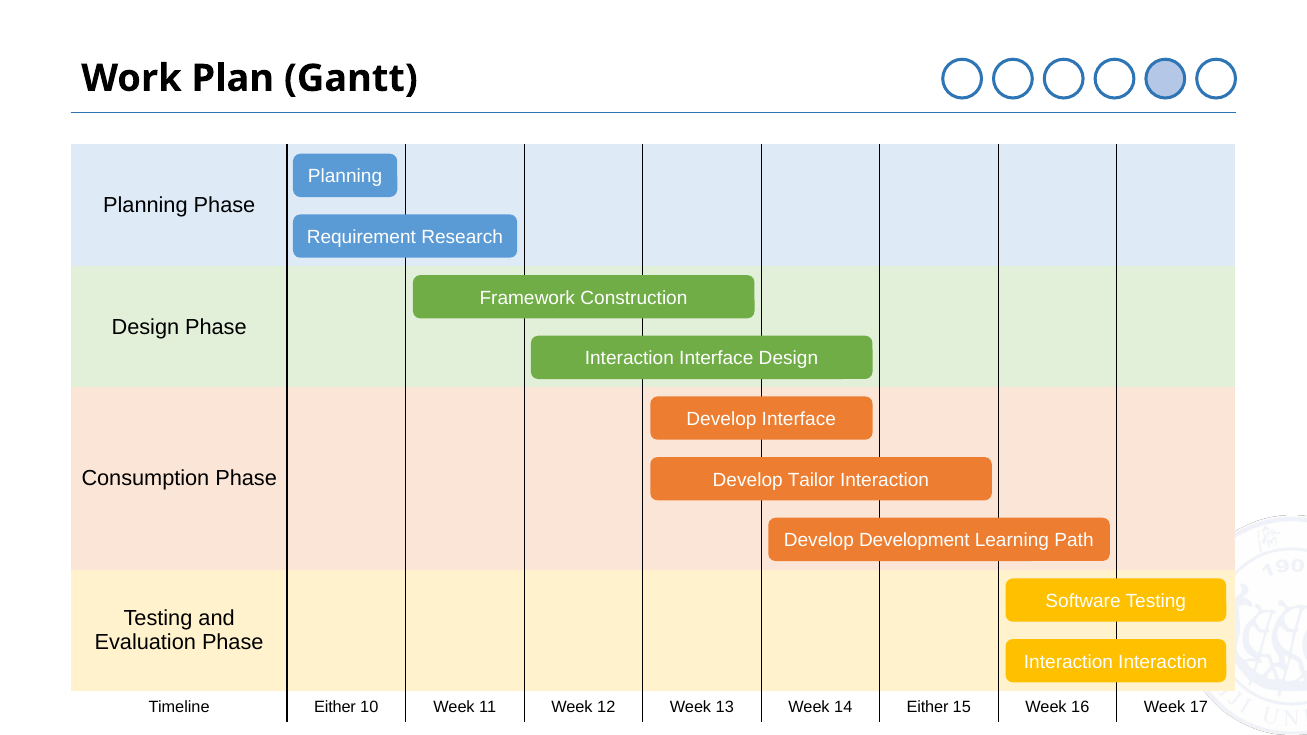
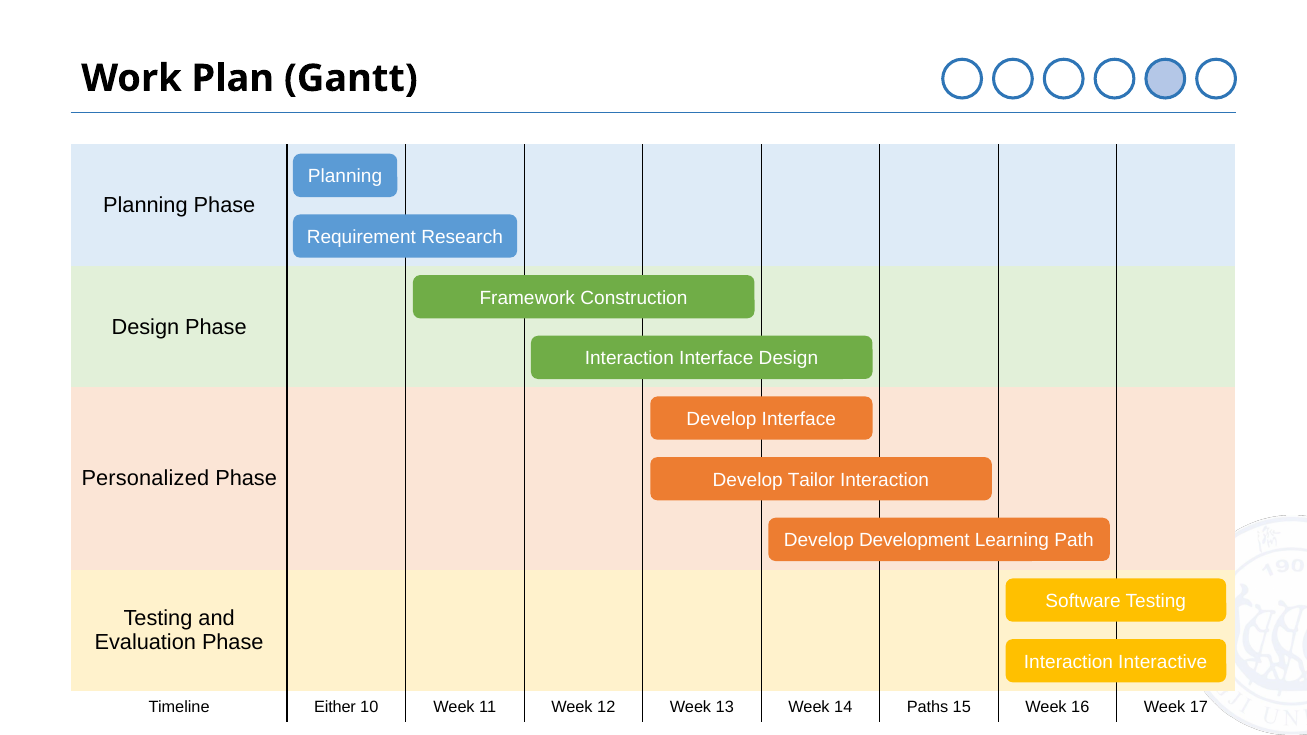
Consumption: Consumption -> Personalized
Interaction Interaction: Interaction -> Interactive
14 Either: Either -> Paths
